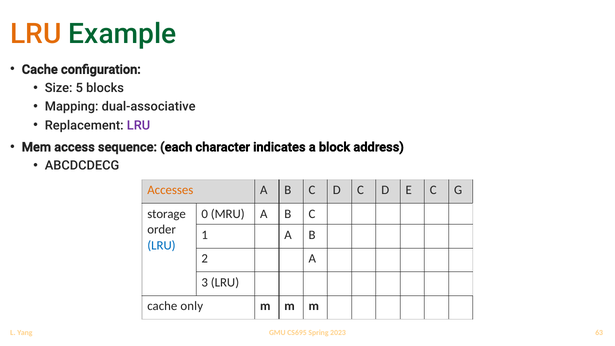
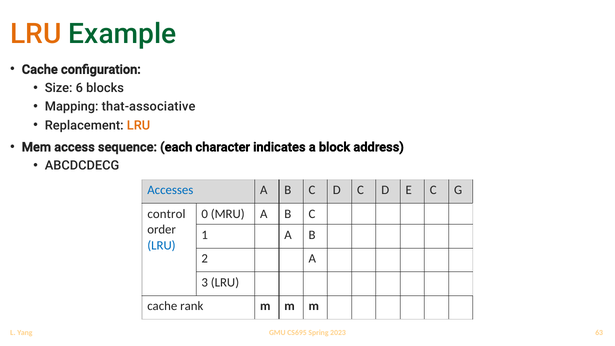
5: 5 -> 6
dual-associative: dual-associative -> that-associative
LRU at (138, 125) colour: purple -> orange
Accesses colour: orange -> blue
storage: storage -> control
only: only -> rank
